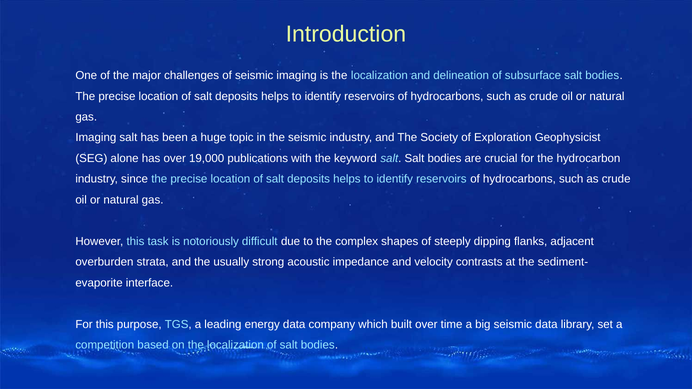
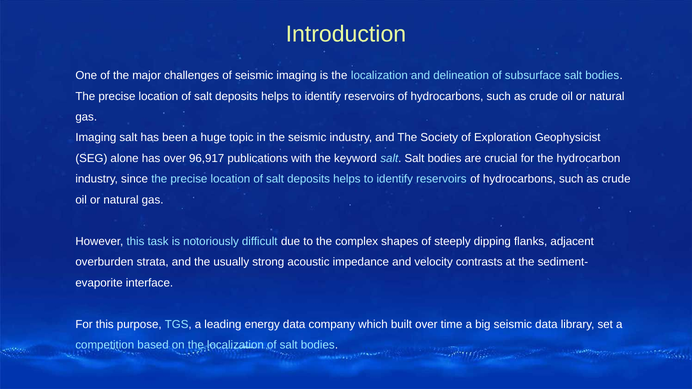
19,000: 19,000 -> 96,917
